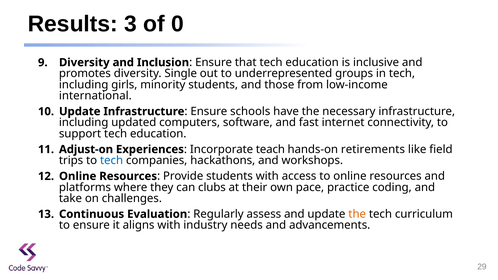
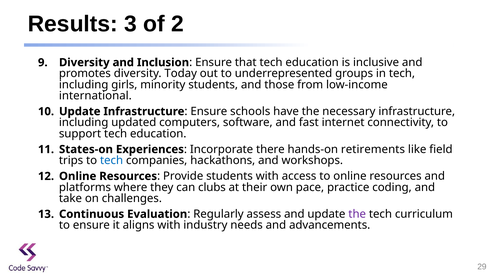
0: 0 -> 2
Single: Single -> Today
Adjust-on: Adjust-on -> States-on
teach: teach -> there
the at (357, 214) colour: orange -> purple
